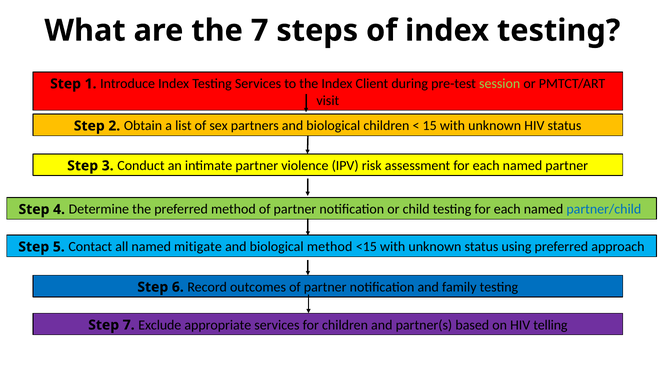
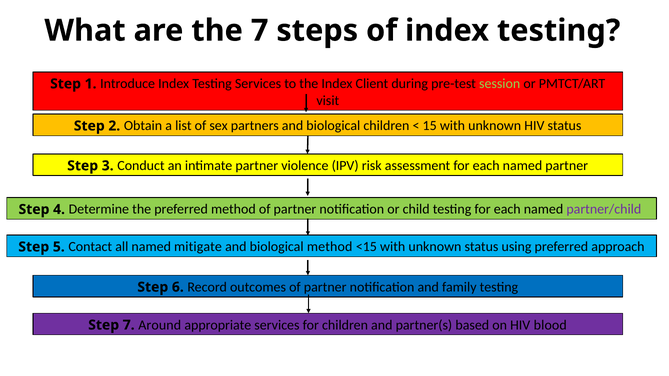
partner/child colour: blue -> purple
Exclude: Exclude -> Around
telling: telling -> blood
